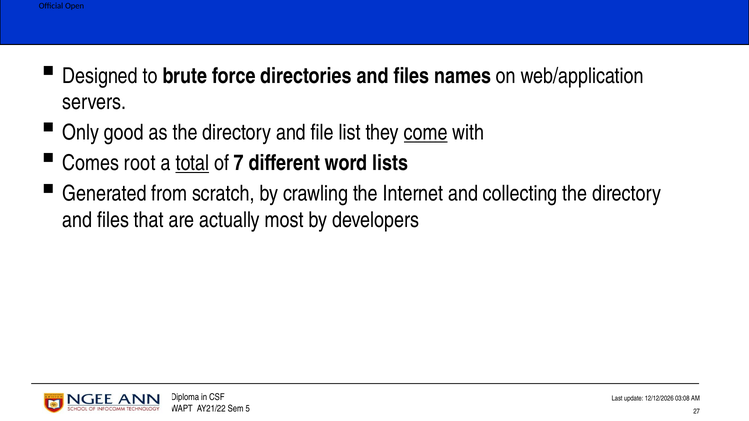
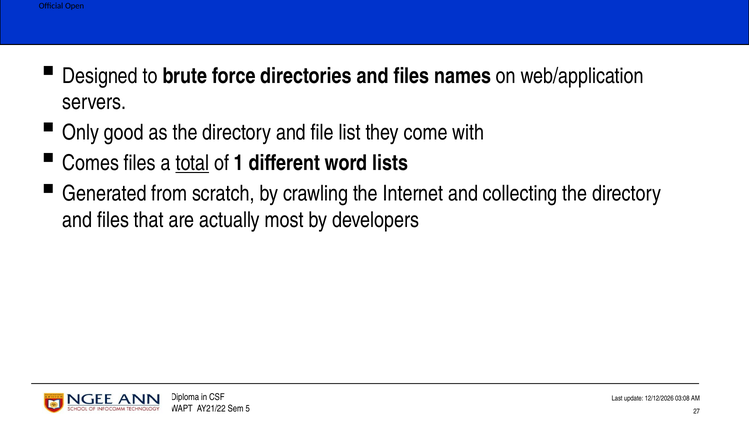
come underline: present -> none
Comes root: root -> files
7: 7 -> 1
